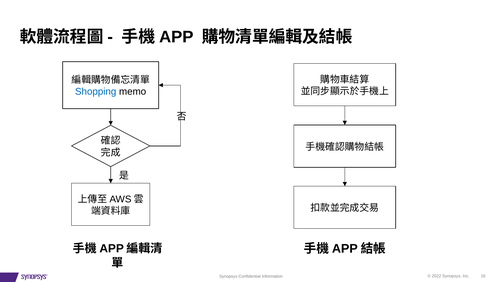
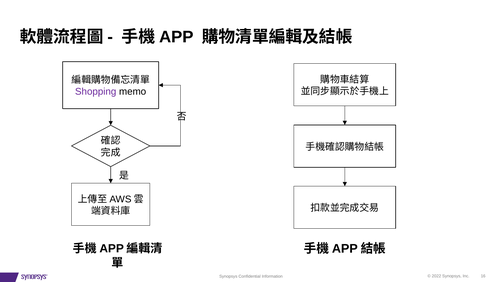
Shopping colour: blue -> purple
